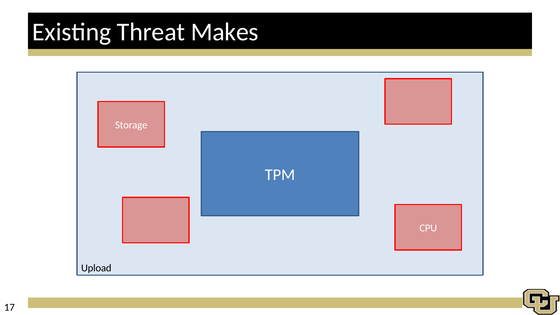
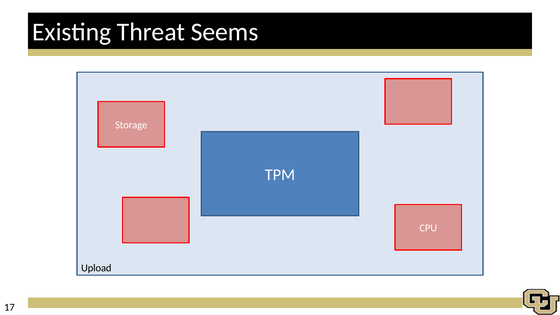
Makes: Makes -> Seems
